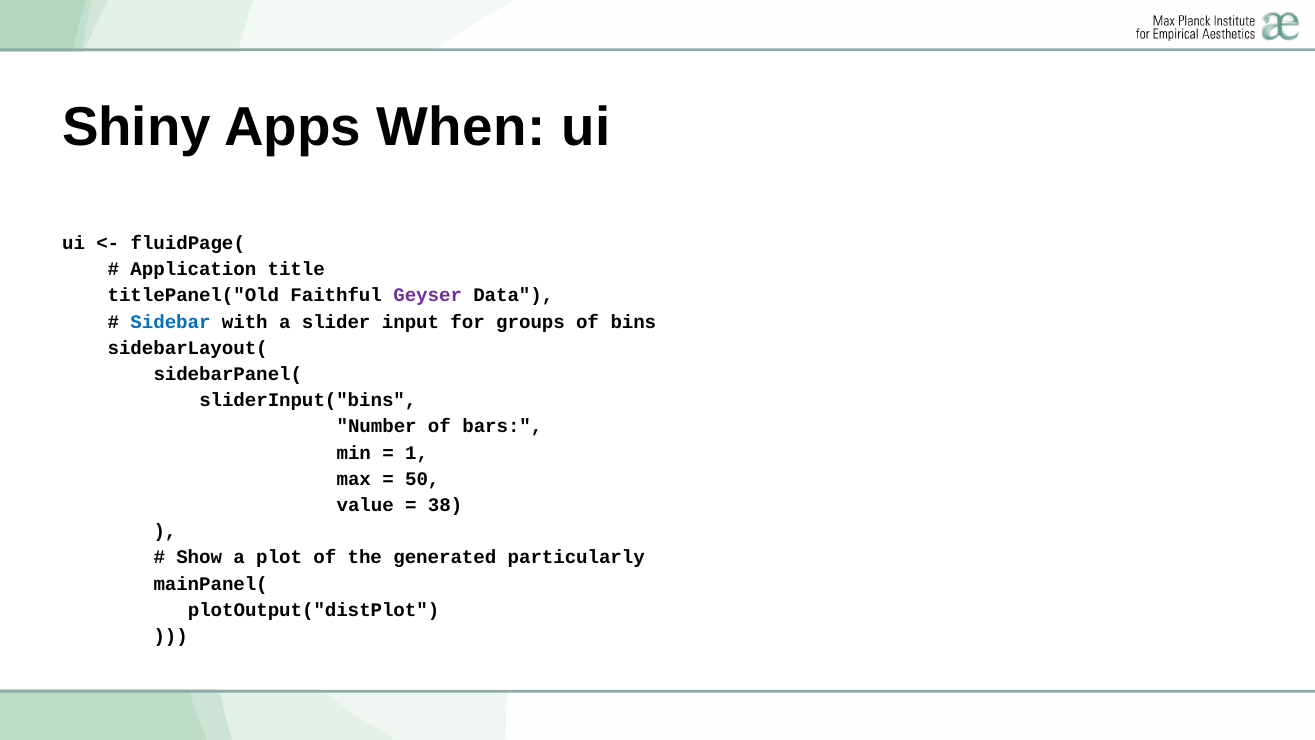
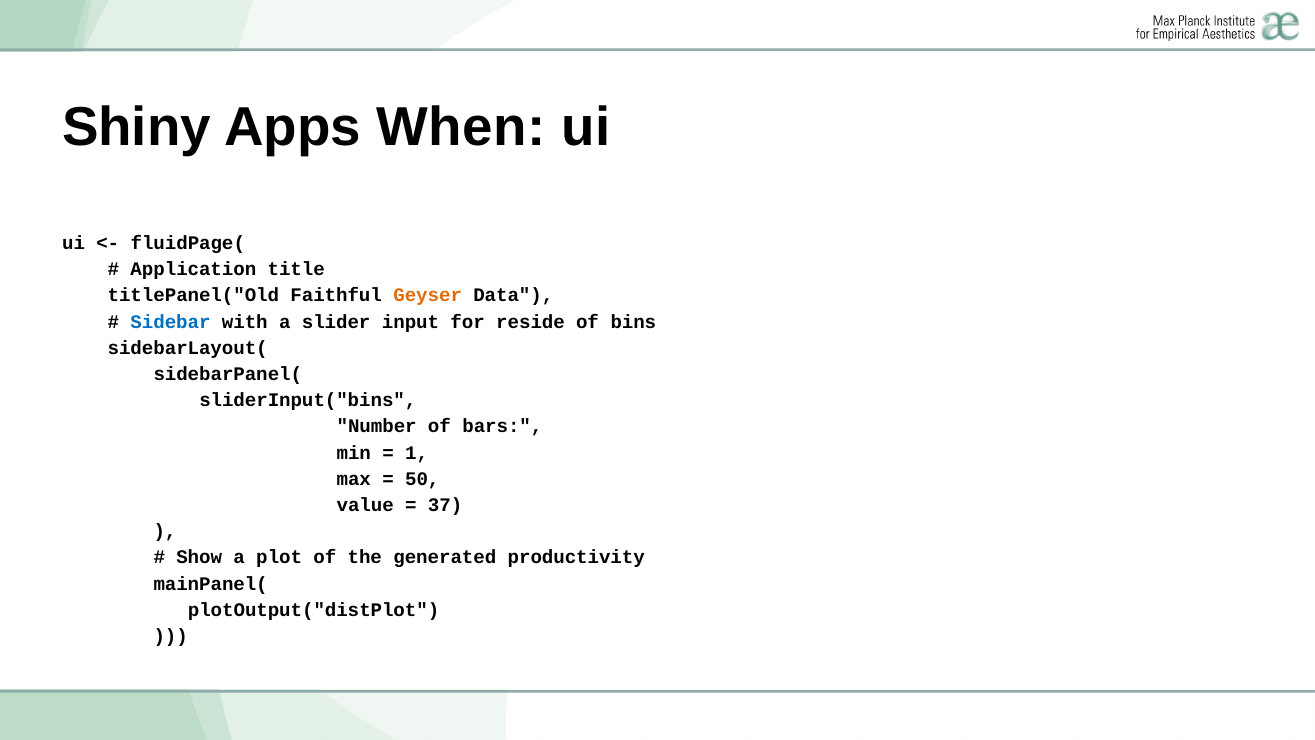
Geyser colour: purple -> orange
groups: groups -> reside
38: 38 -> 37
particularly: particularly -> productivity
